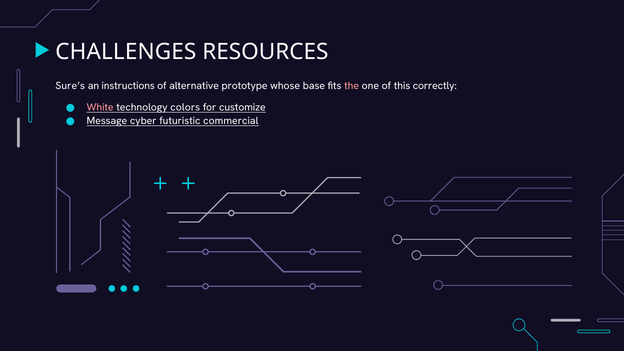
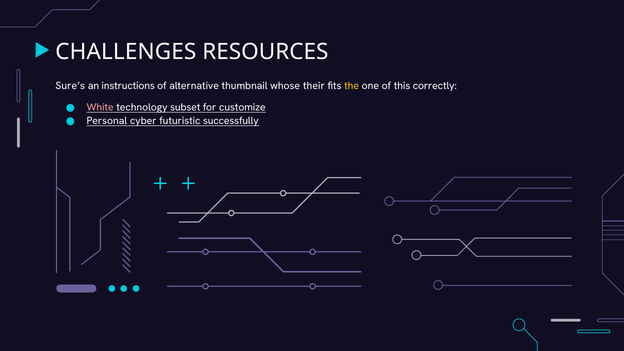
prototype: prototype -> thumbnail
base: base -> their
the colour: pink -> yellow
colors: colors -> subset
Message: Message -> Personal
commercial: commercial -> successfully
